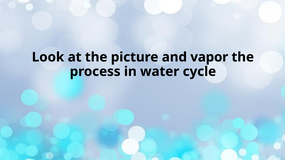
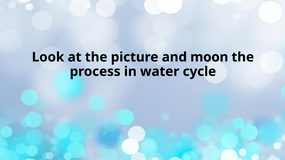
vapor: vapor -> moon
